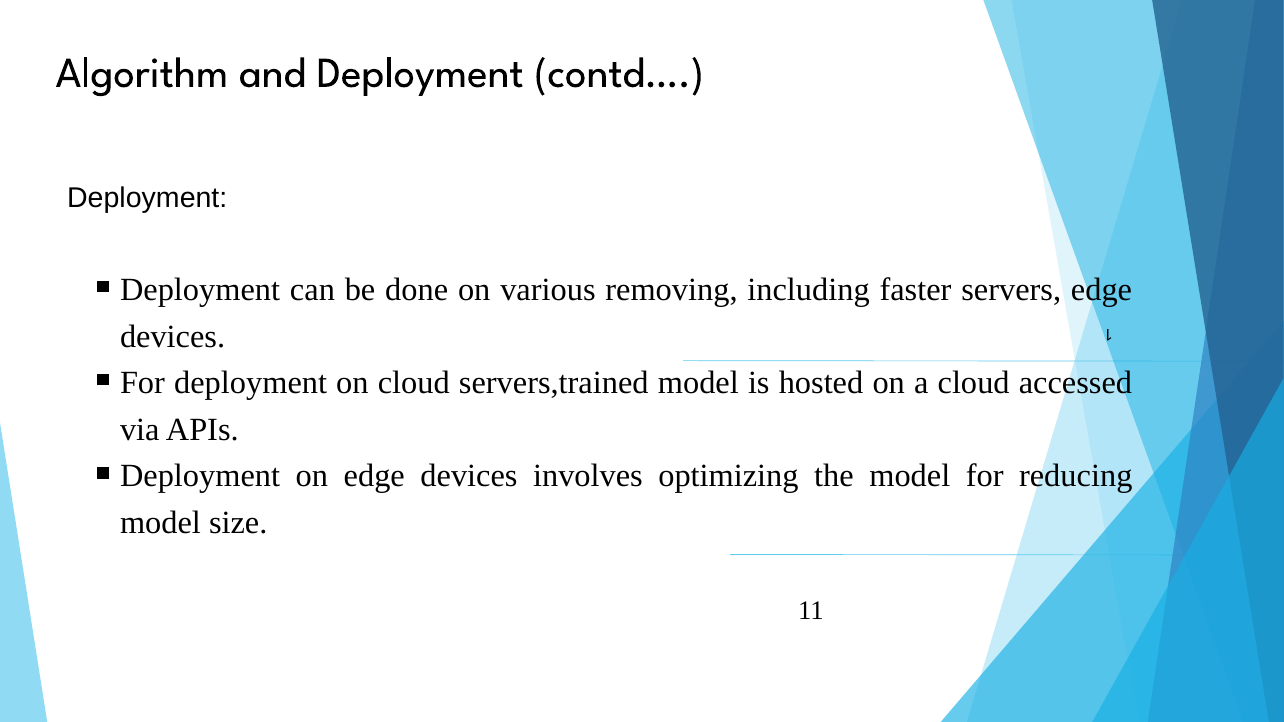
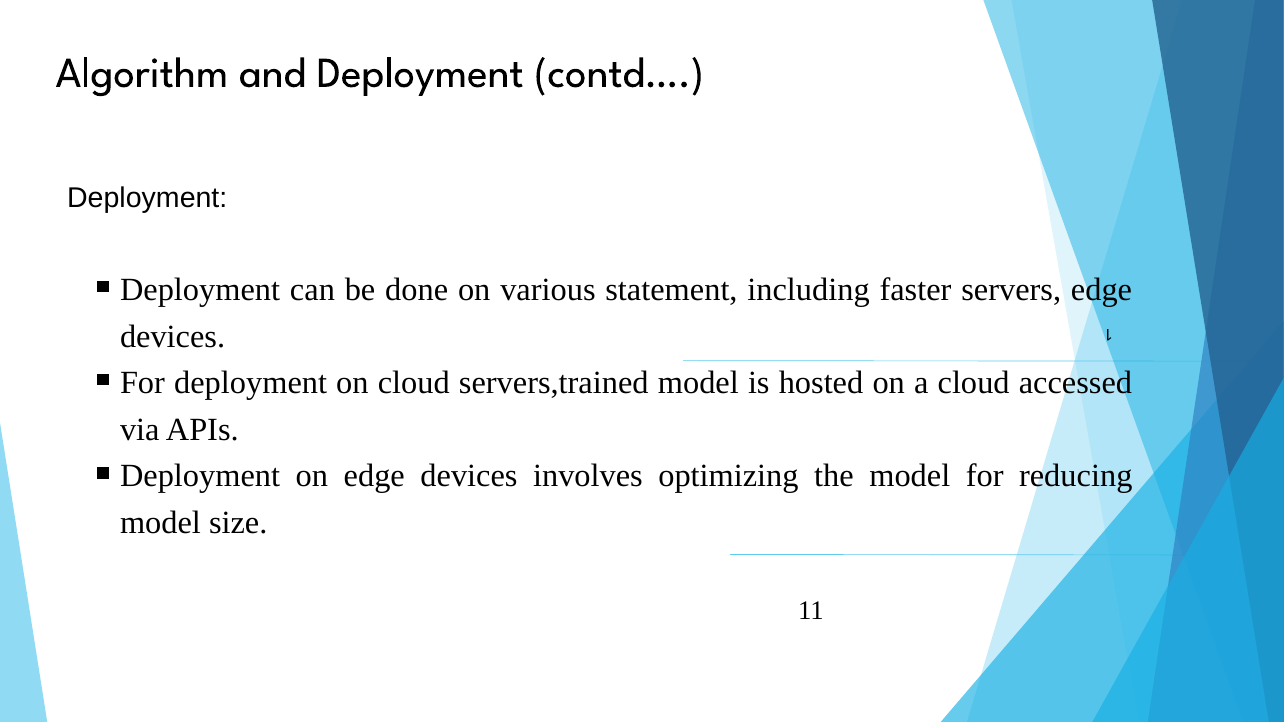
removing: removing -> statement
